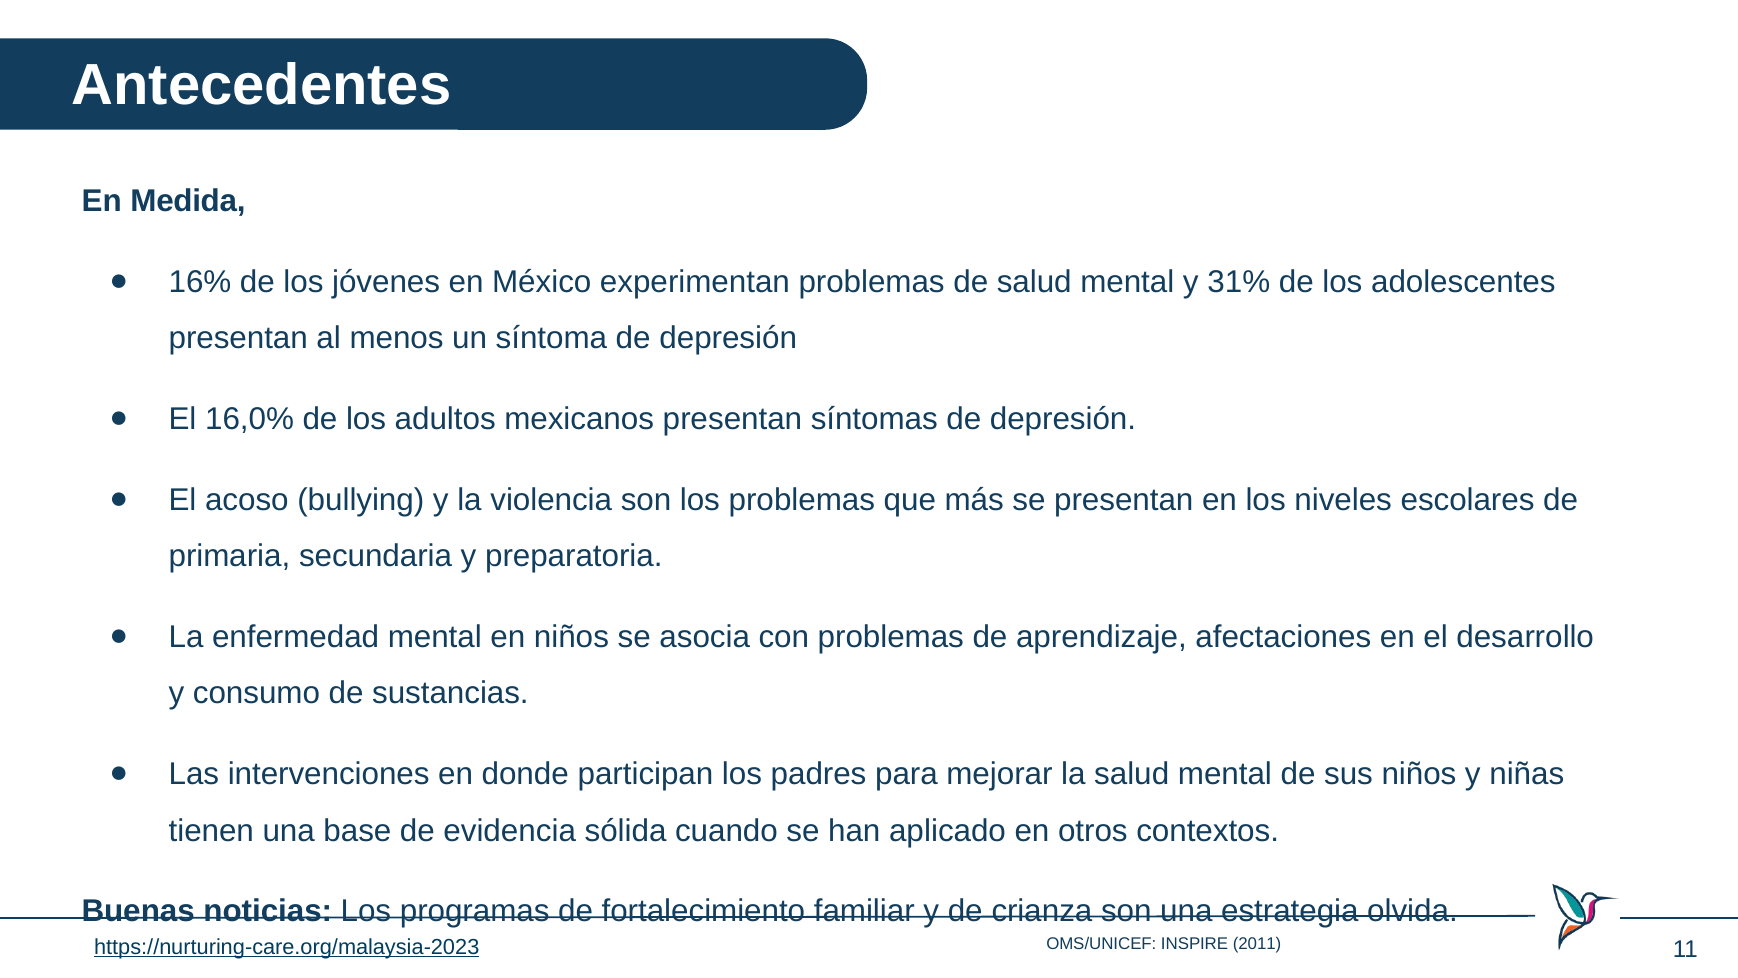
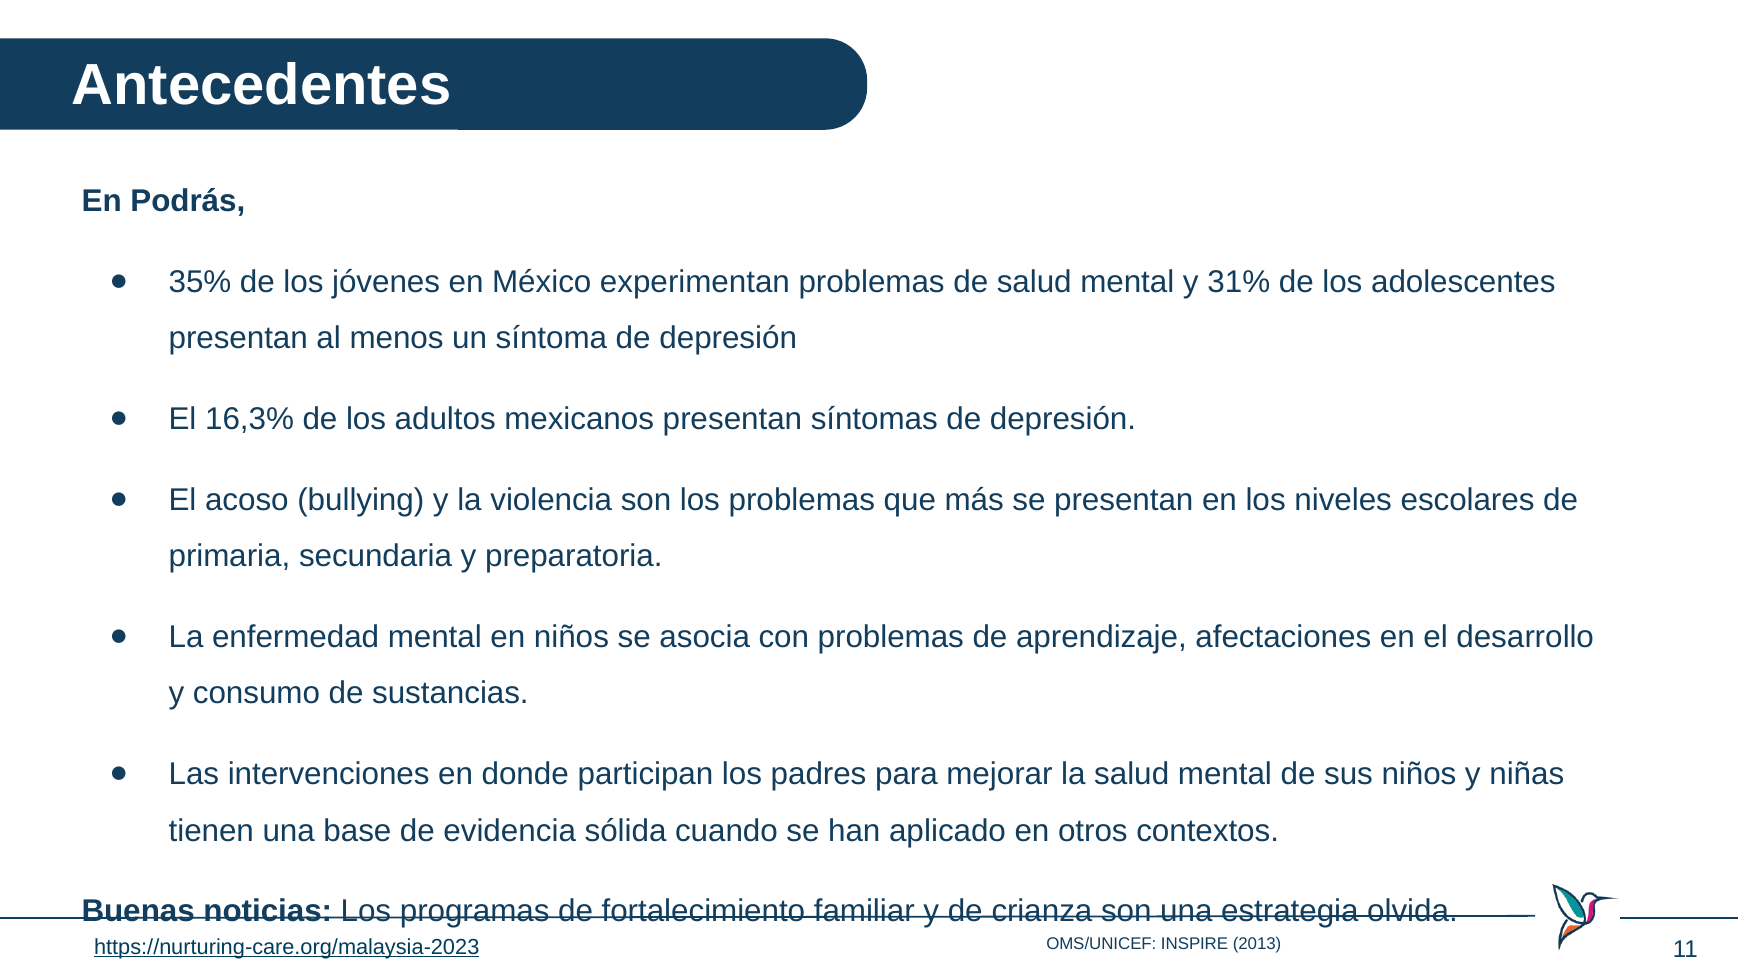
Medida: Medida -> Podrás
16%: 16% -> 35%
16,0%: 16,0% -> 16,3%
2011: 2011 -> 2013
